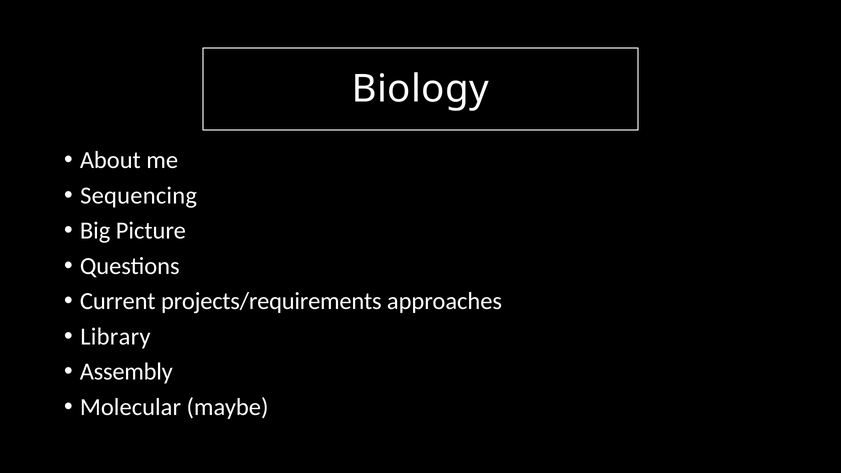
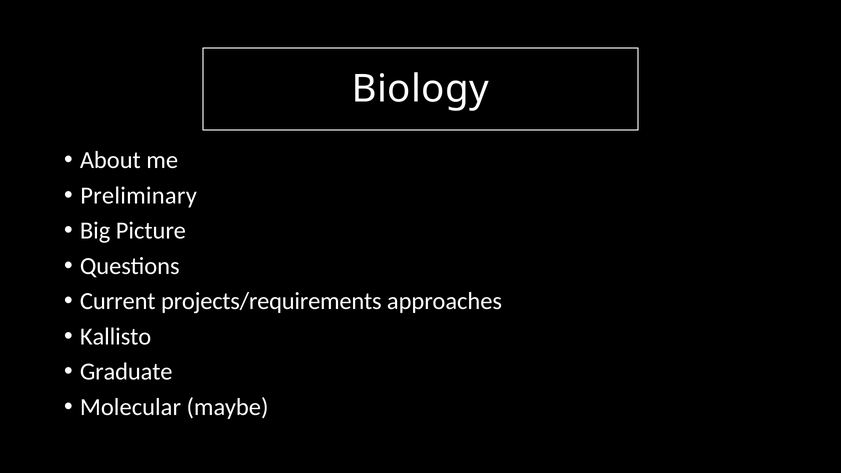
Sequencing: Sequencing -> Preliminary
Library: Library -> Kallisto
Assembly: Assembly -> Graduate
